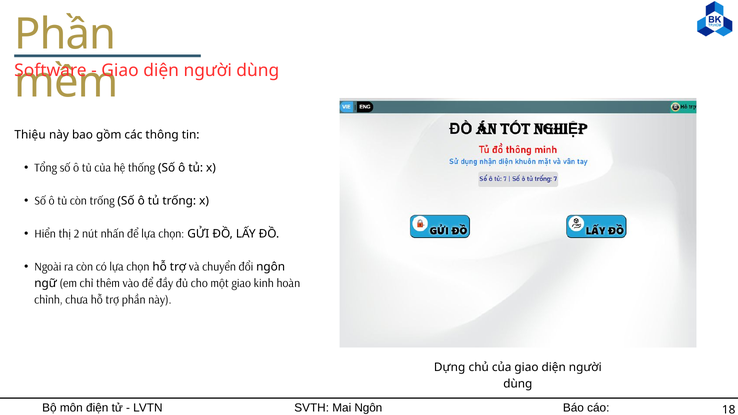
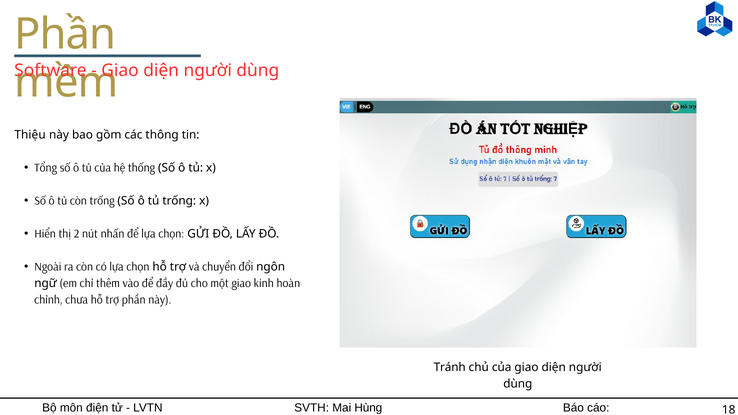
Dựng: Dựng -> Tránh
Mai Ngôn: Ngôn -> Hùng
